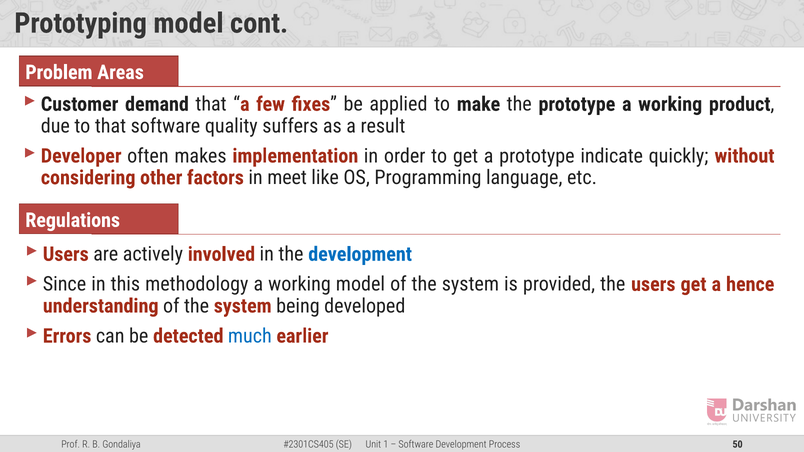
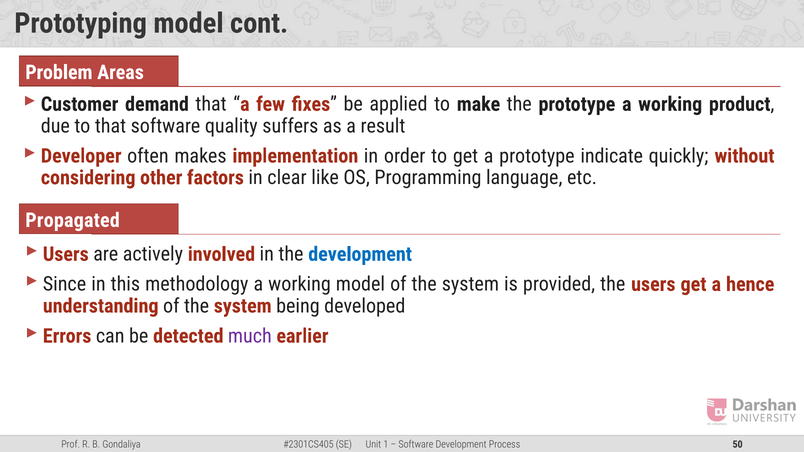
meet: meet -> clear
Regulations: Regulations -> Propagated
much colour: blue -> purple
